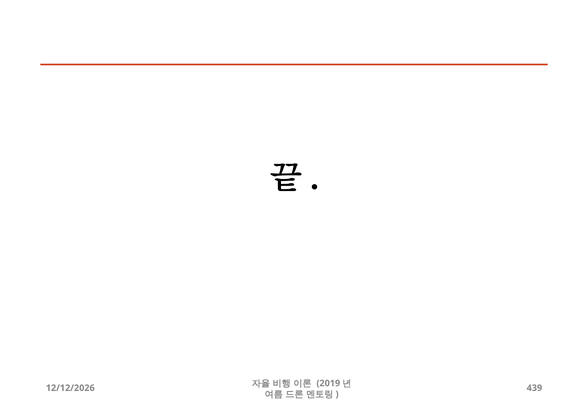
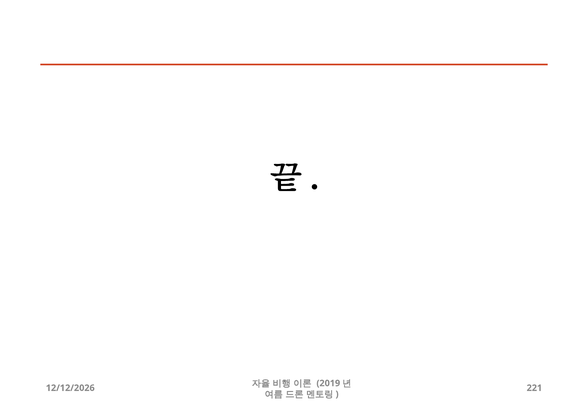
439: 439 -> 221
